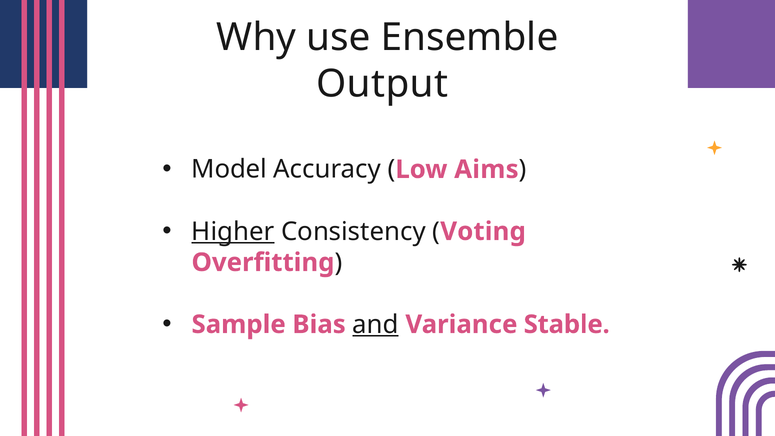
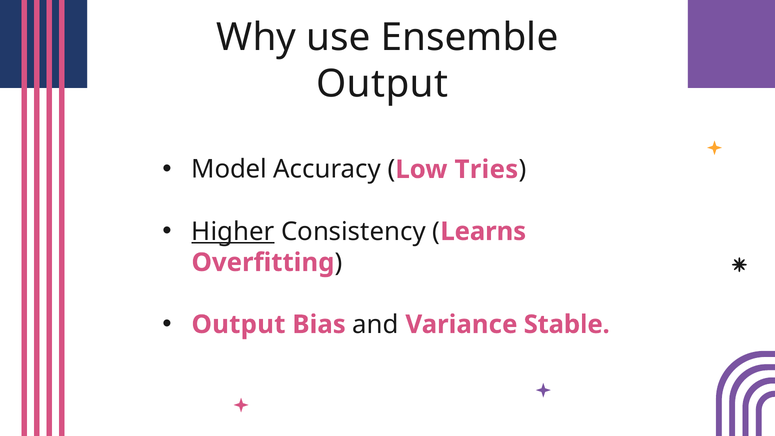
Aims: Aims -> Tries
Voting: Voting -> Learns
Sample at (239, 324): Sample -> Output
and underline: present -> none
